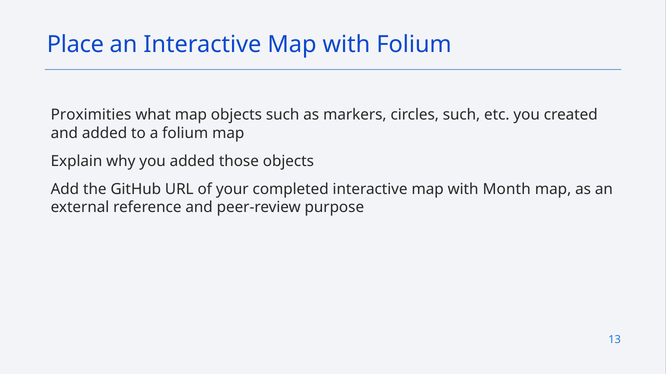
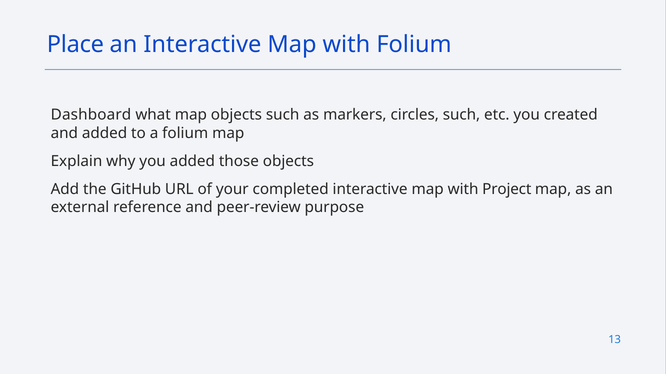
Proximities: Proximities -> Dashboard
Month: Month -> Project
